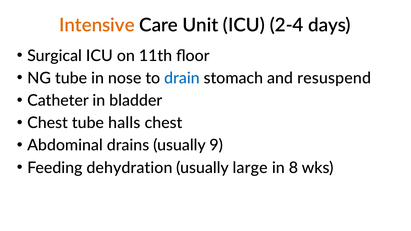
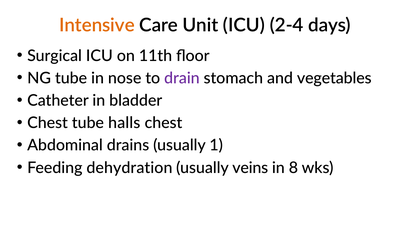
drain colour: blue -> purple
resuspend: resuspend -> vegetables
9: 9 -> 1
large: large -> veins
